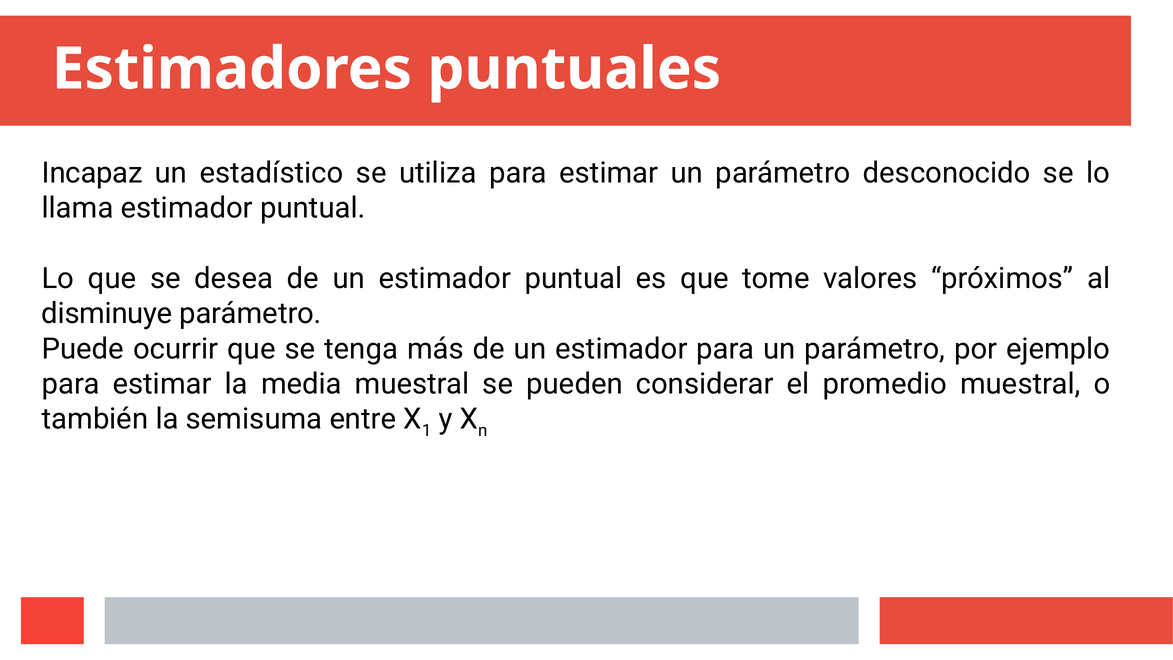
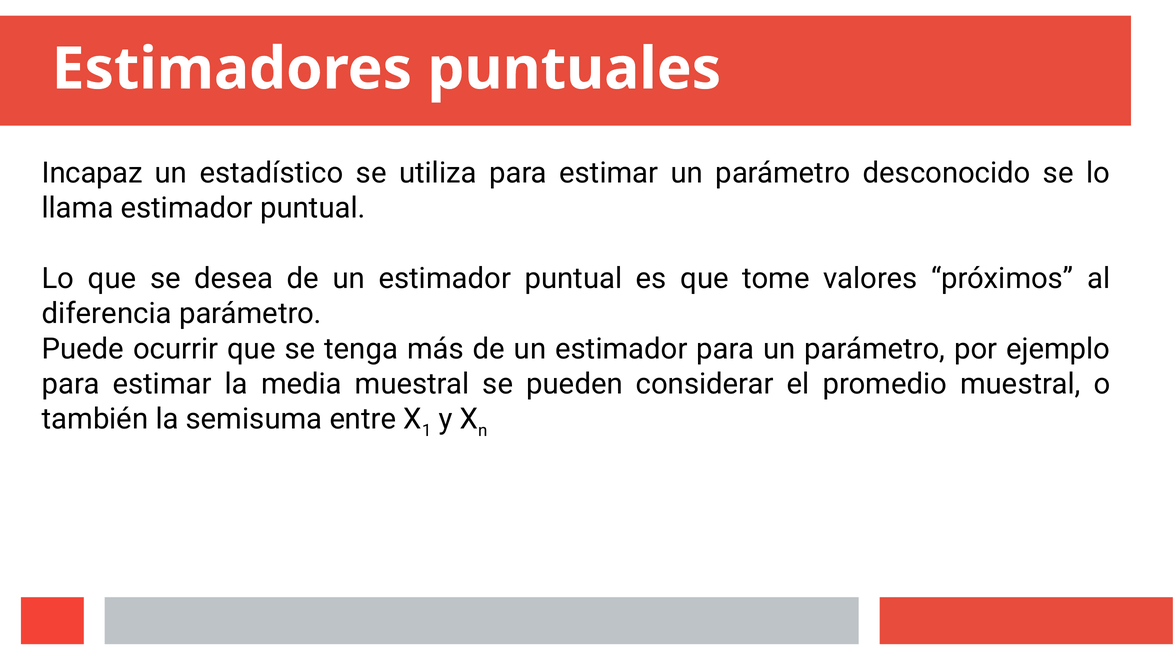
disminuye: disminuye -> diferencia
